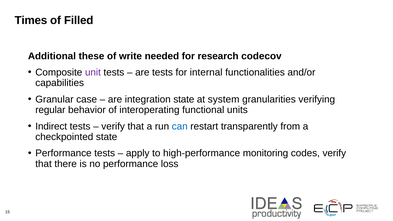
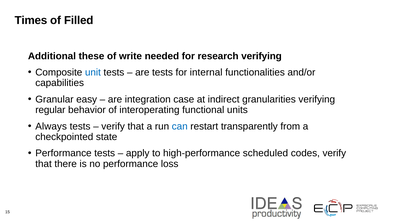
research codecov: codecov -> verifying
unit colour: purple -> blue
case: case -> easy
integration state: state -> case
system: system -> indirect
Indirect: Indirect -> Always
monitoring: monitoring -> scheduled
